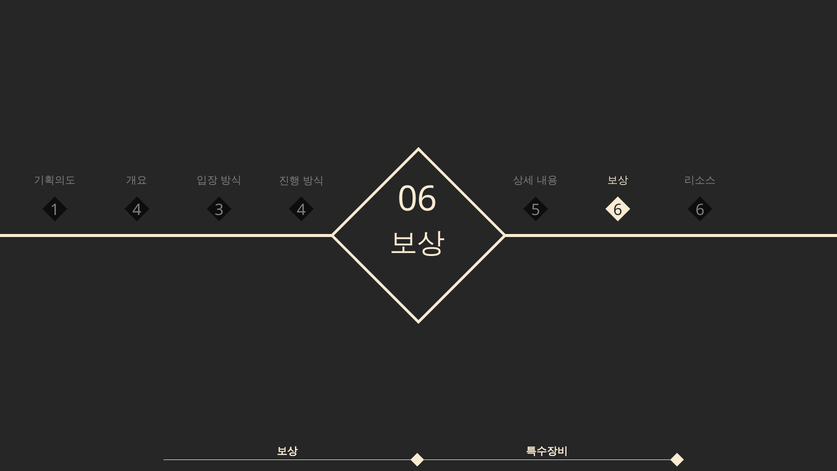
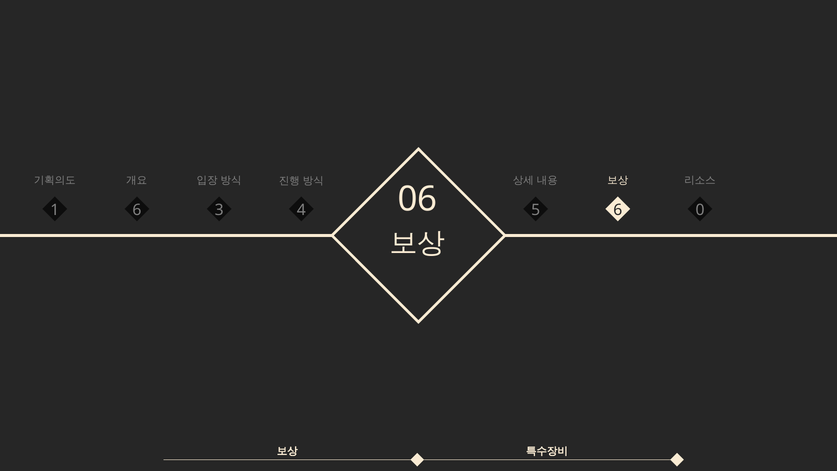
06 6: 6 -> 0
1 4: 4 -> 6
